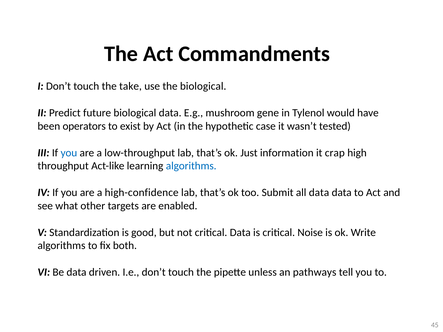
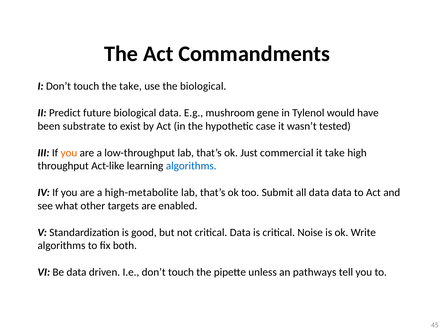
operators: operators -> substrate
you at (69, 153) colour: blue -> orange
information: information -> commercial
it crap: crap -> take
high-confidence: high-confidence -> high-metabolite
